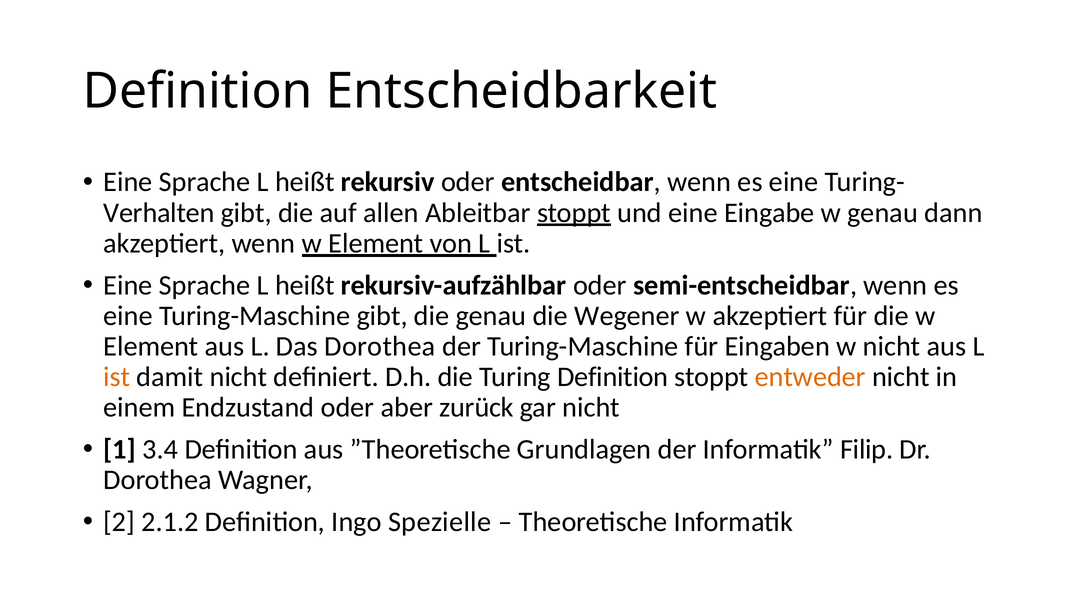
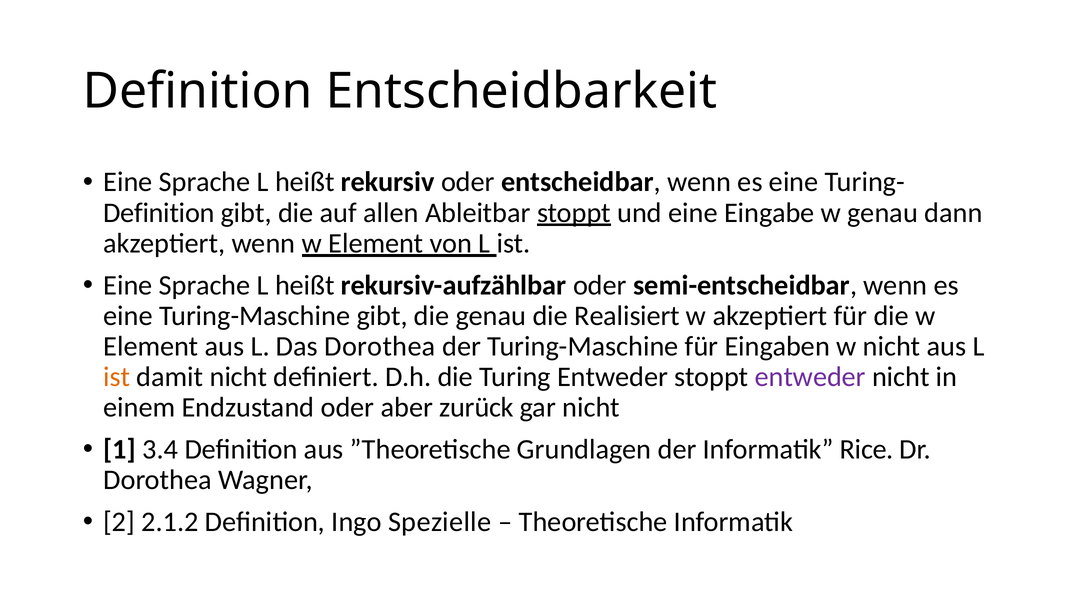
Verhalten at (159, 213): Verhalten -> Definition
Wegener: Wegener -> Realisiert
Turing Definition: Definition -> Entweder
entweder at (810, 377) colour: orange -> purple
Filip: Filip -> Rice
